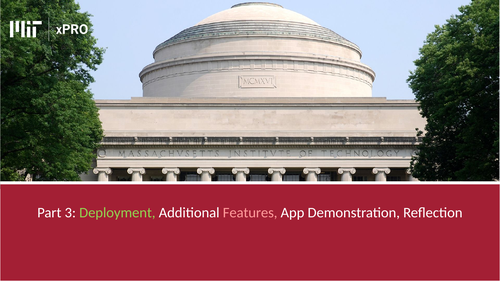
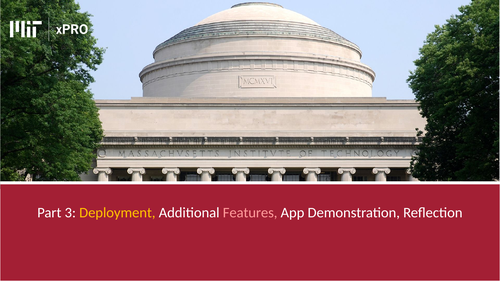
Deployment colour: light green -> yellow
